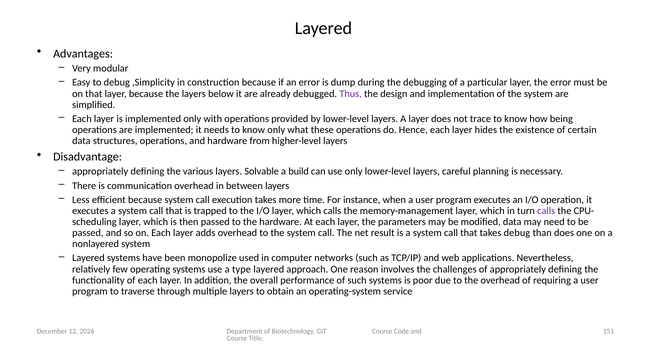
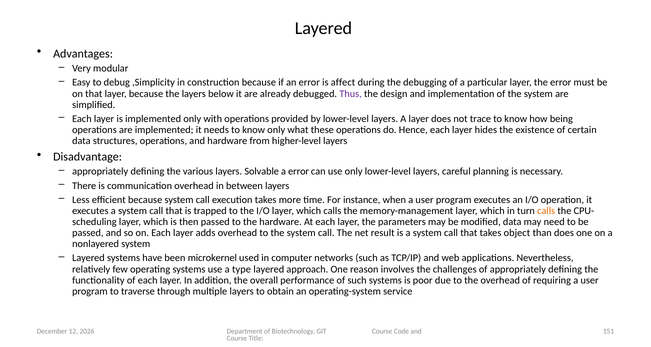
dump: dump -> affect
a build: build -> error
calls at (546, 211) colour: purple -> orange
takes debug: debug -> object
monopolize: monopolize -> microkernel
